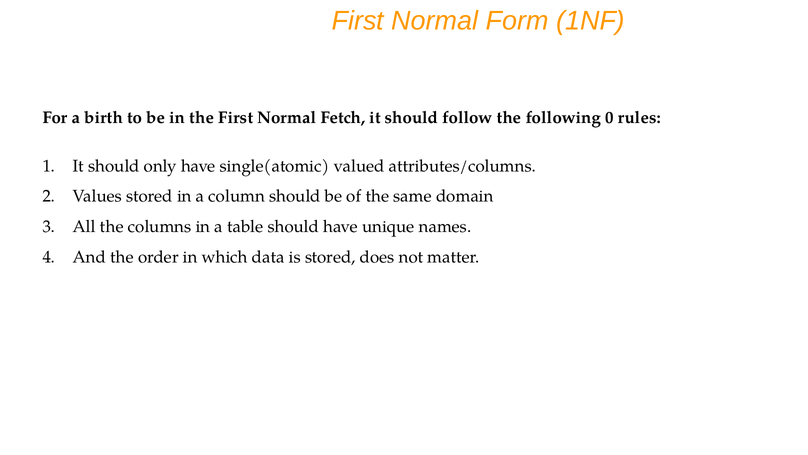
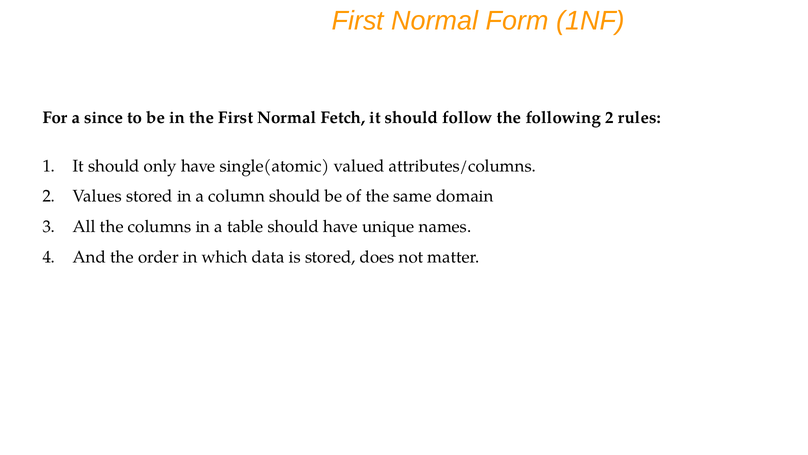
birth: birth -> since
following 0: 0 -> 2
